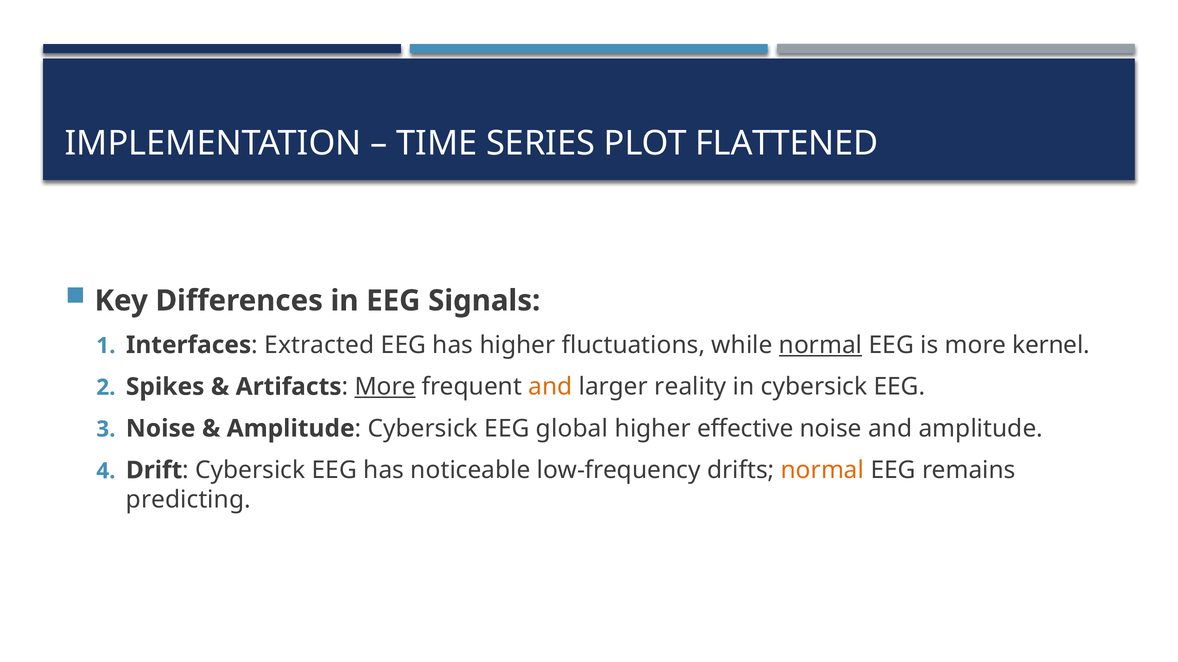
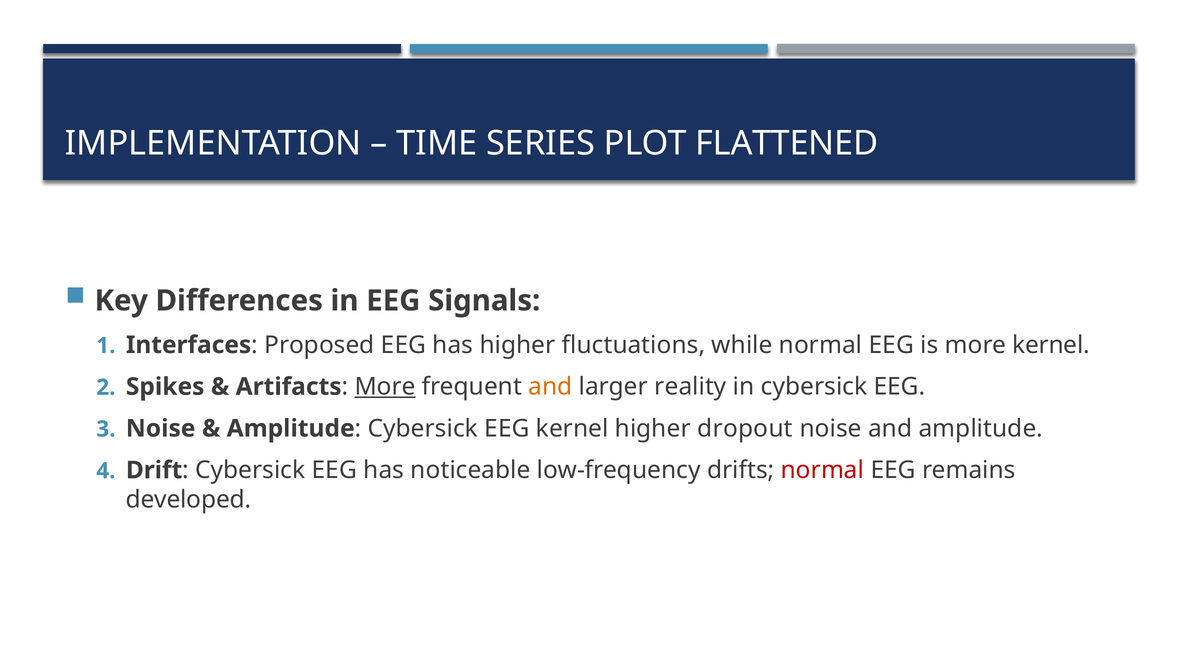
Extracted: Extracted -> Proposed
normal at (821, 345) underline: present -> none
EEG global: global -> kernel
effective: effective -> dropout
normal at (822, 471) colour: orange -> red
predicting: predicting -> developed
